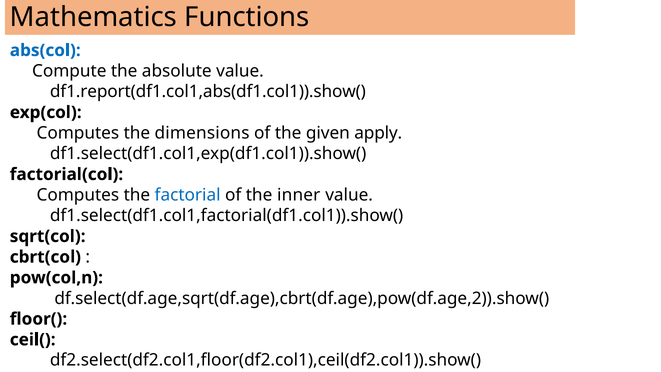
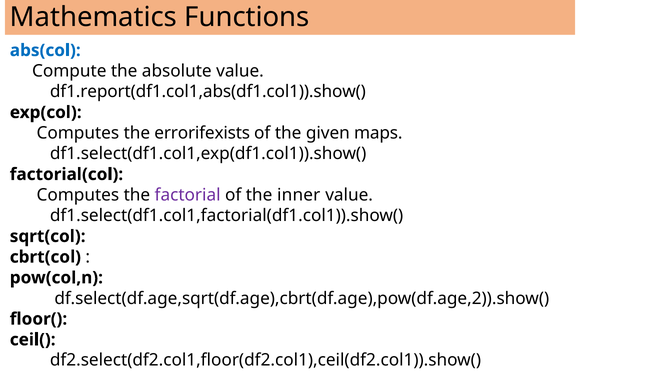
dimensions: dimensions -> errorifexists
apply: apply -> maps
factorial colour: blue -> purple
